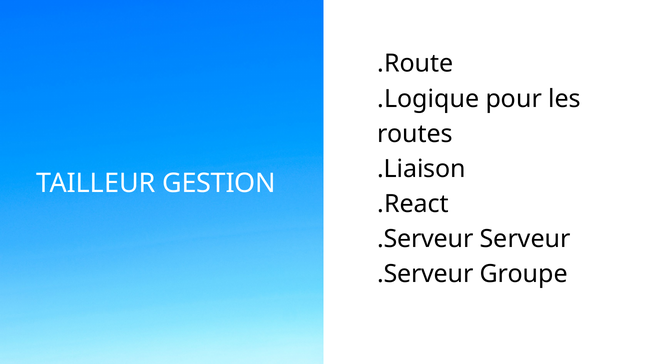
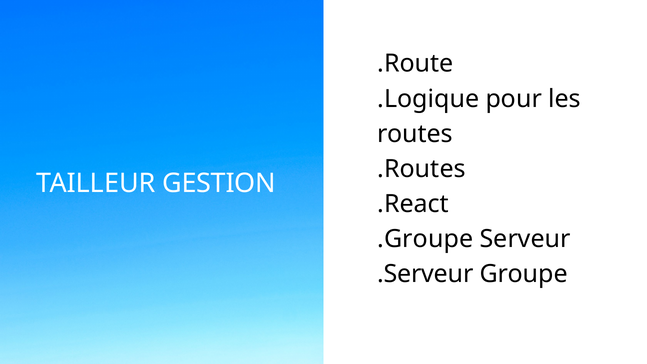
.Liaison: .Liaison -> .Routes
.Serveur at (425, 239): .Serveur -> .Groupe
